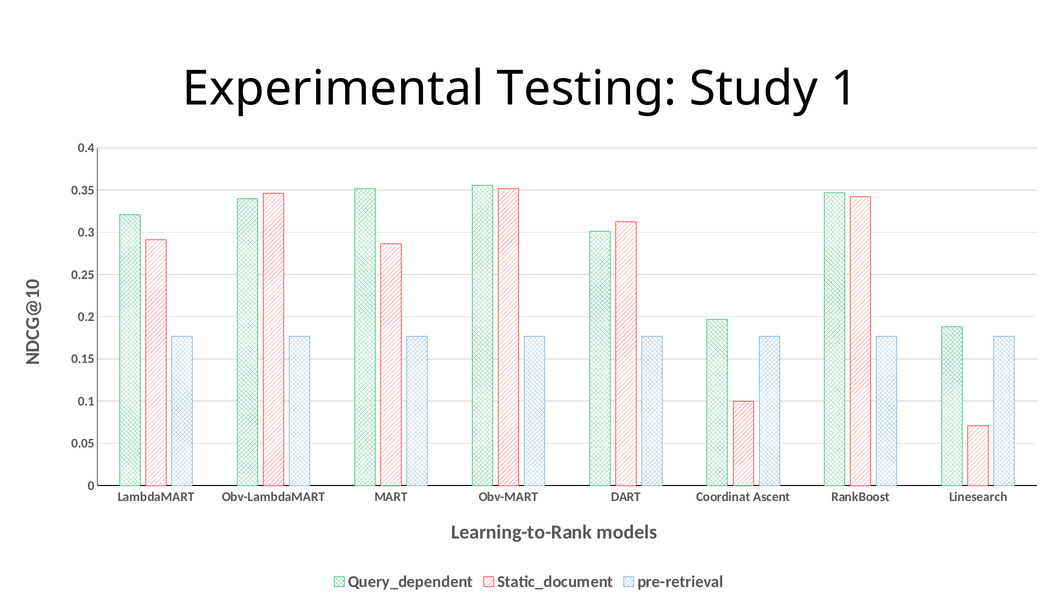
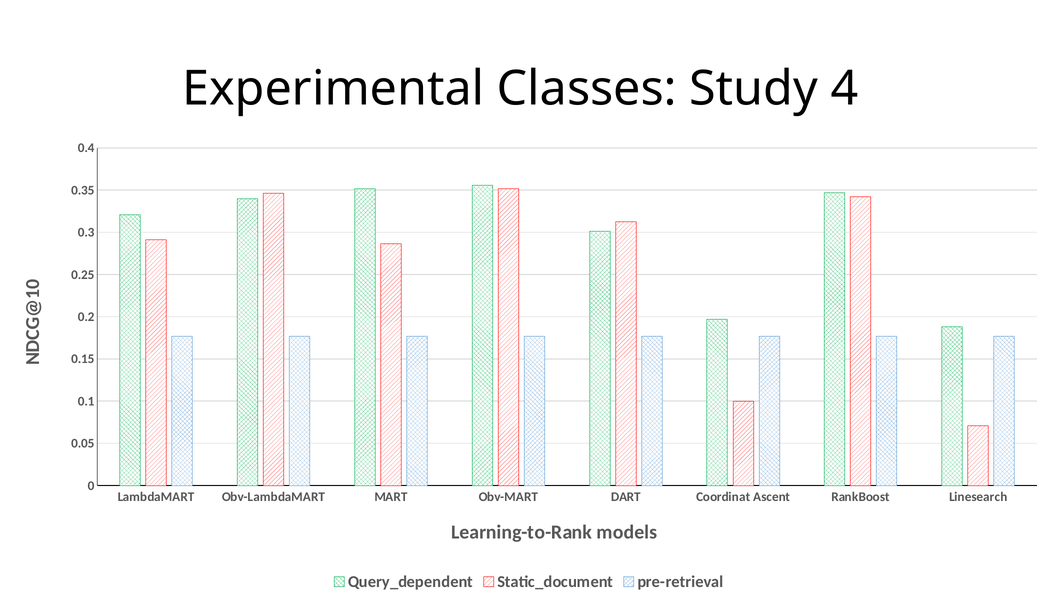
Testing: Testing -> Classes
Study 1: 1 -> 4
